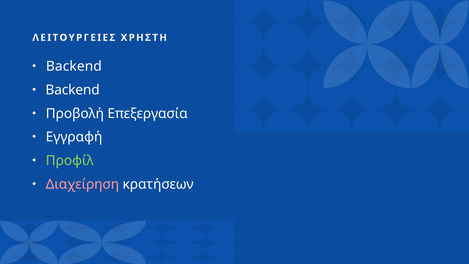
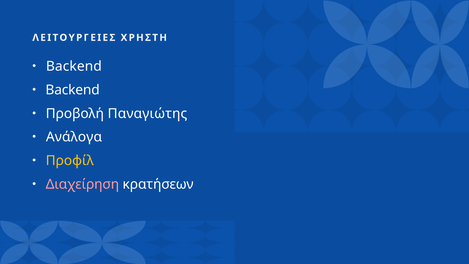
Επεξεργασία: Επεξεργασία -> Παναγιώτης
Εγγραφή: Εγγραφή -> Ανάλογα
Προφίλ colour: light green -> yellow
